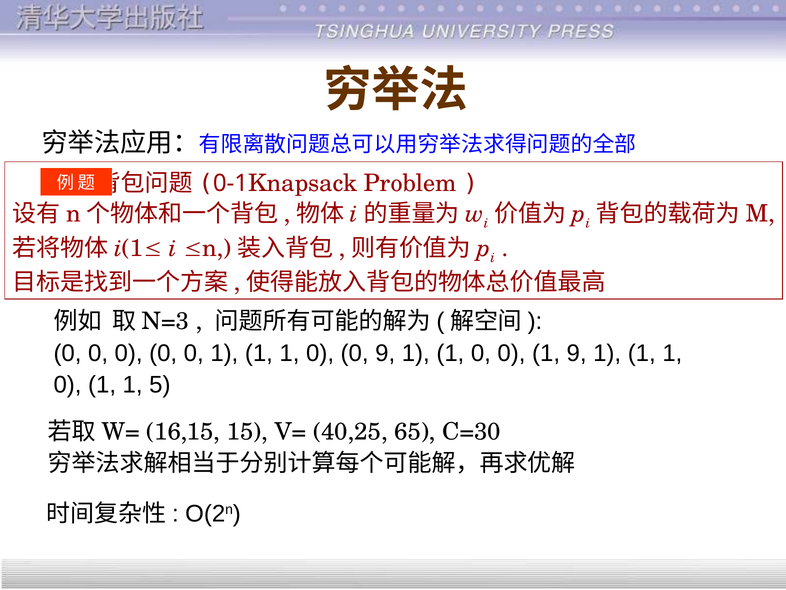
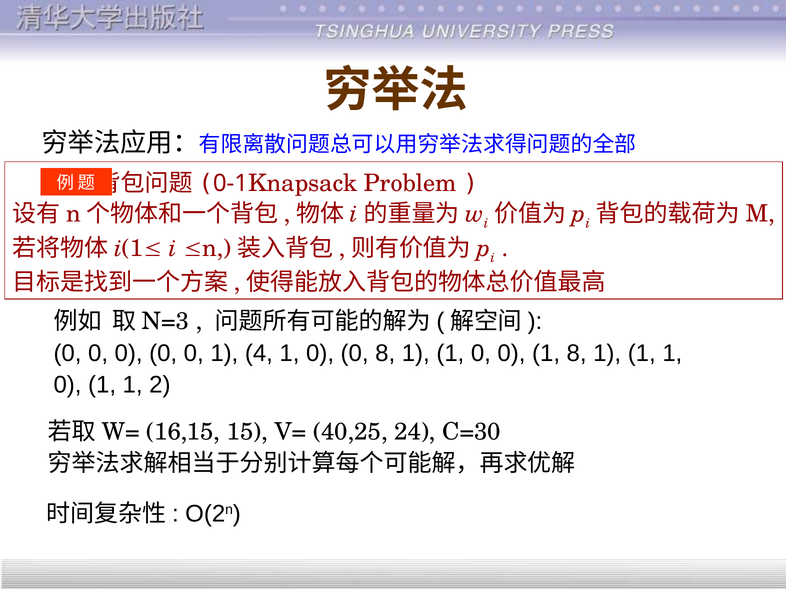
0 0 1 1: 1 -> 4
0 9: 9 -> 8
1 9: 9 -> 8
5: 5 -> 2
65: 65 -> 24
